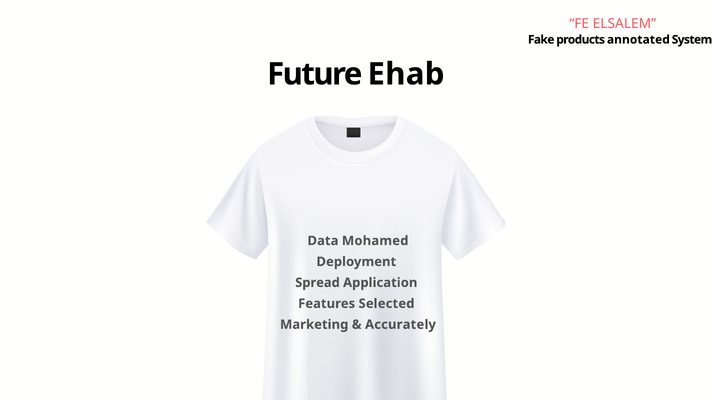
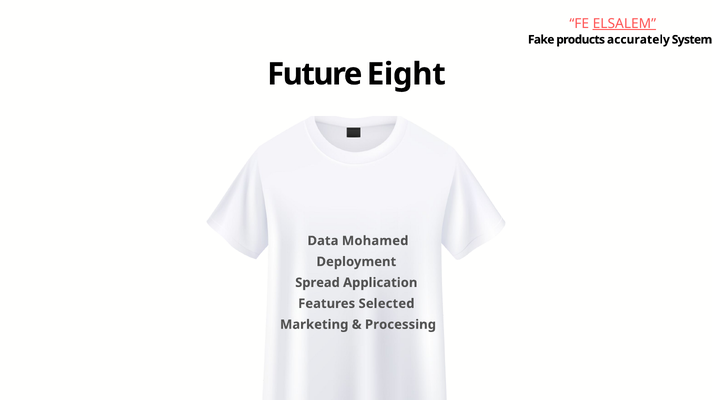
ELSALEM underline: none -> present
annotated: annotated -> accurately
Ehab: Ehab -> Eight
Accurately: Accurately -> Processing
